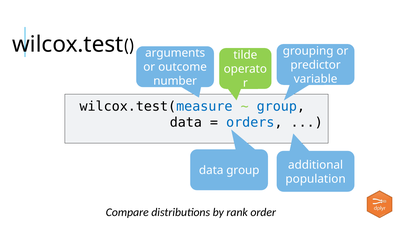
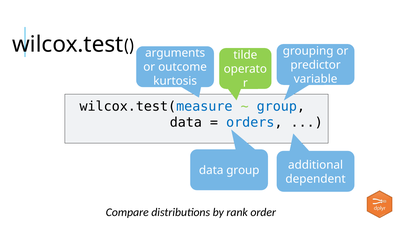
number: number -> kurtosis
population: population -> dependent
